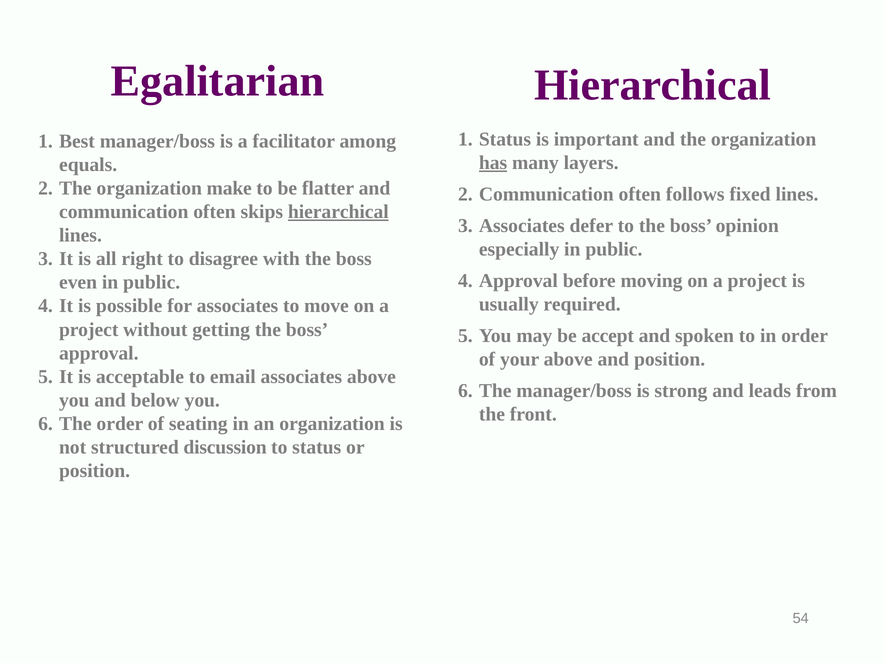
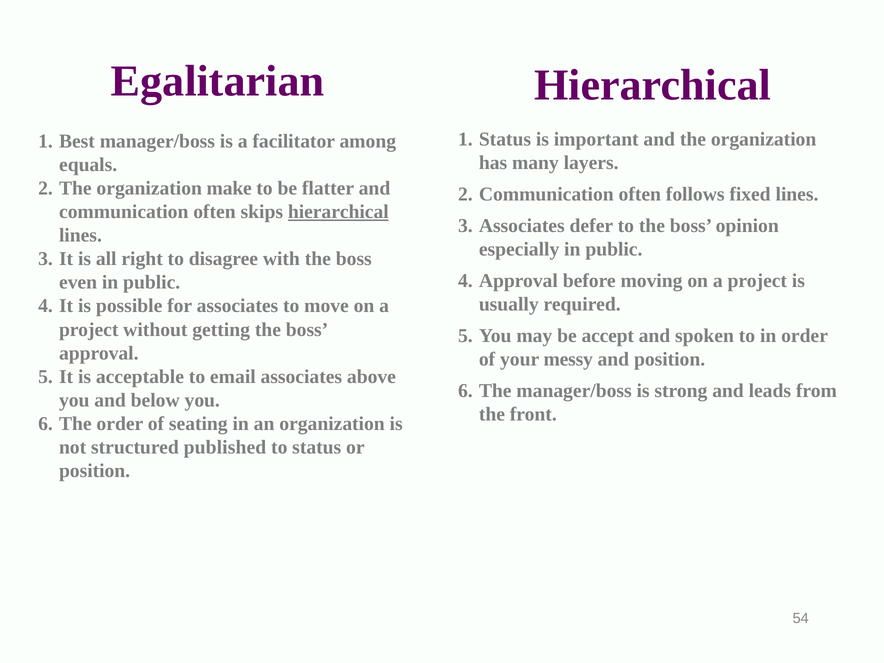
has underline: present -> none
your above: above -> messy
discussion: discussion -> published
